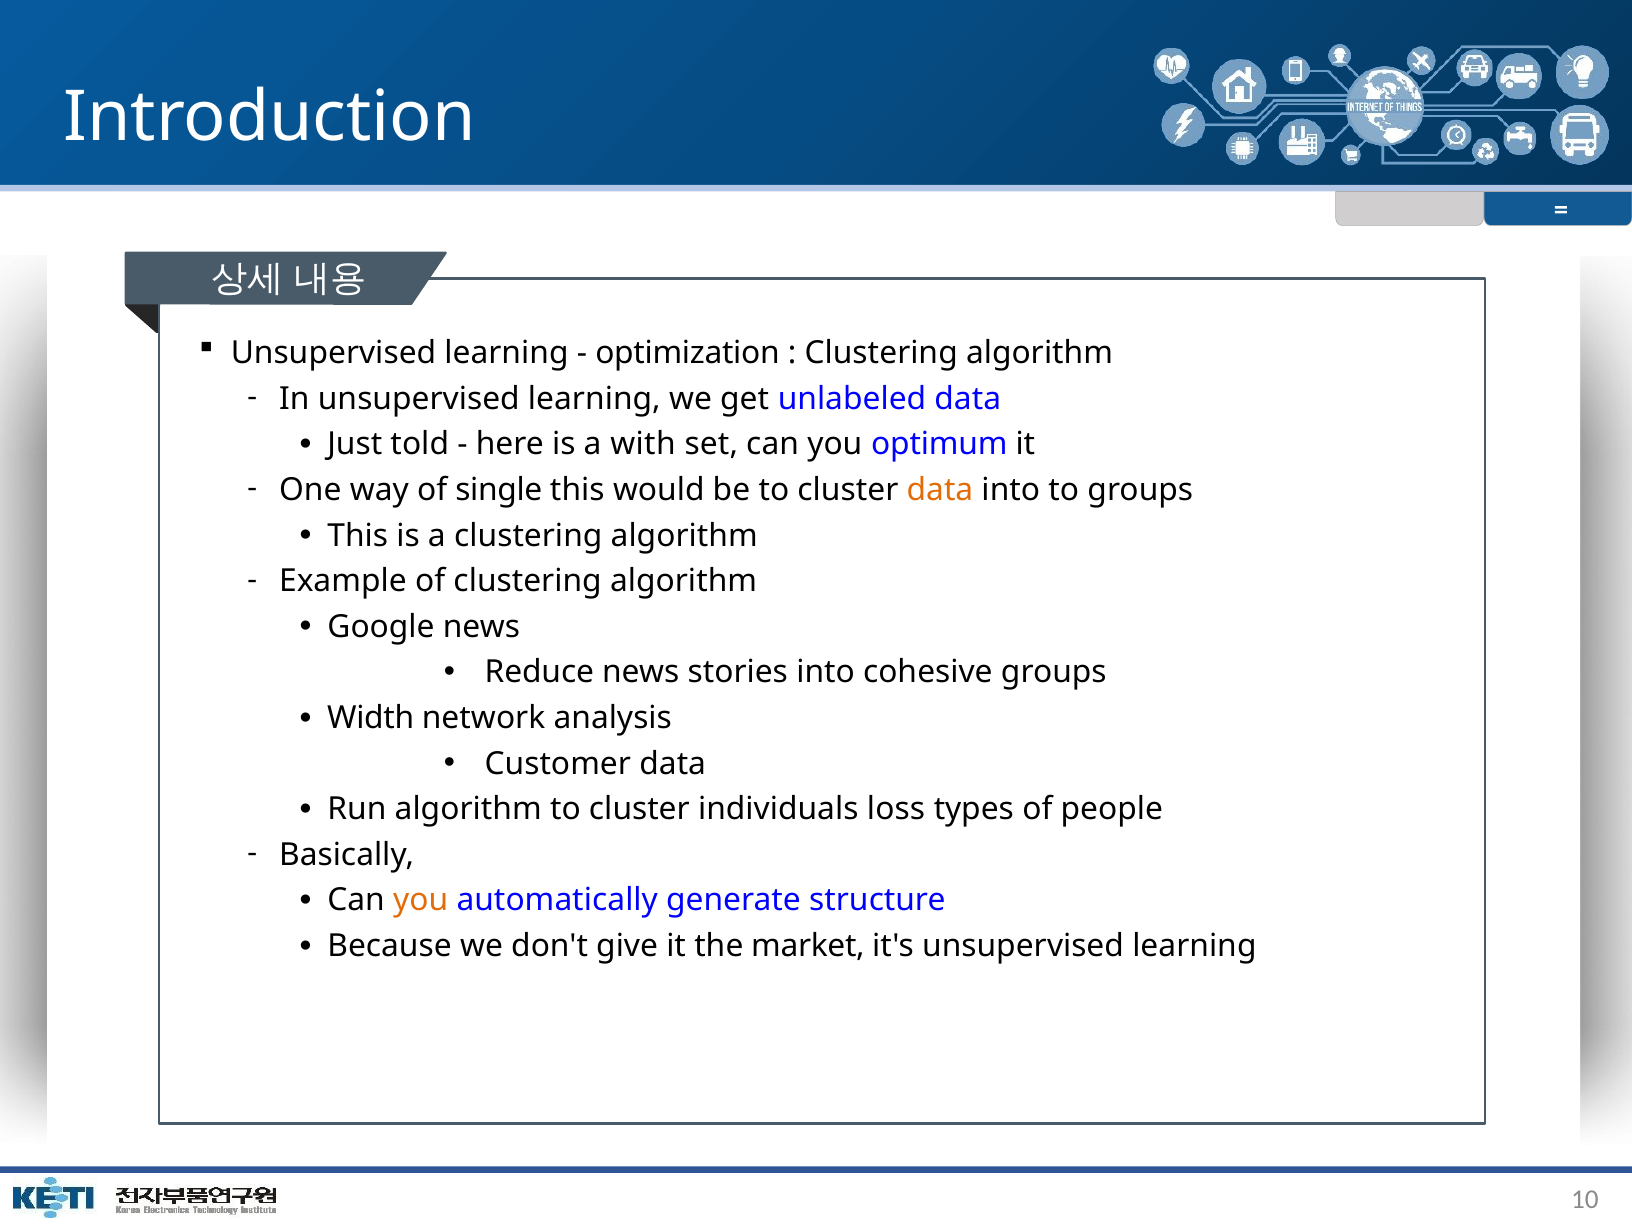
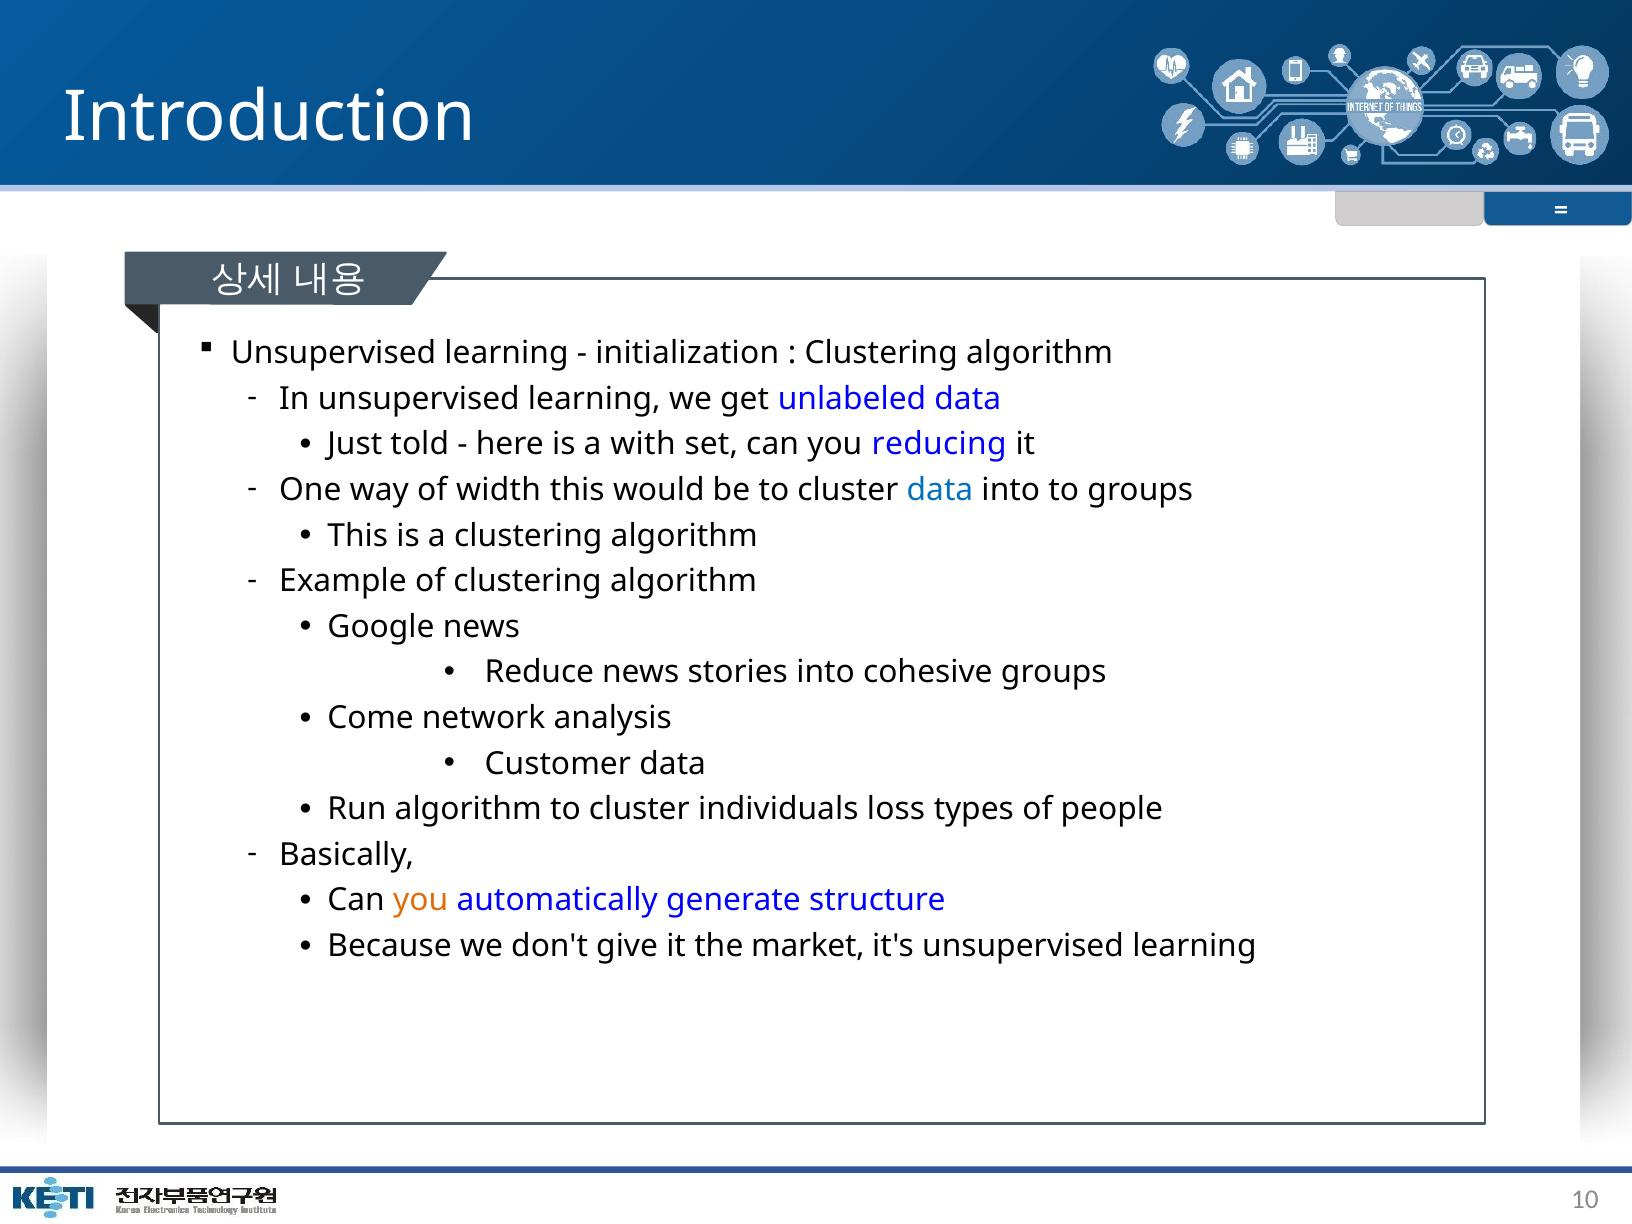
optimization: optimization -> initialization
optimum: optimum -> reducing
single: single -> width
data at (940, 490) colour: orange -> blue
Width: Width -> Come
